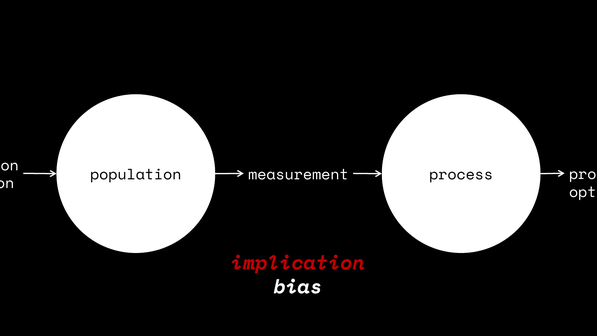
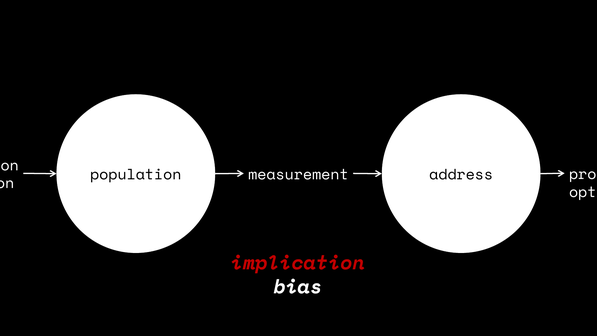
process: process -> address
